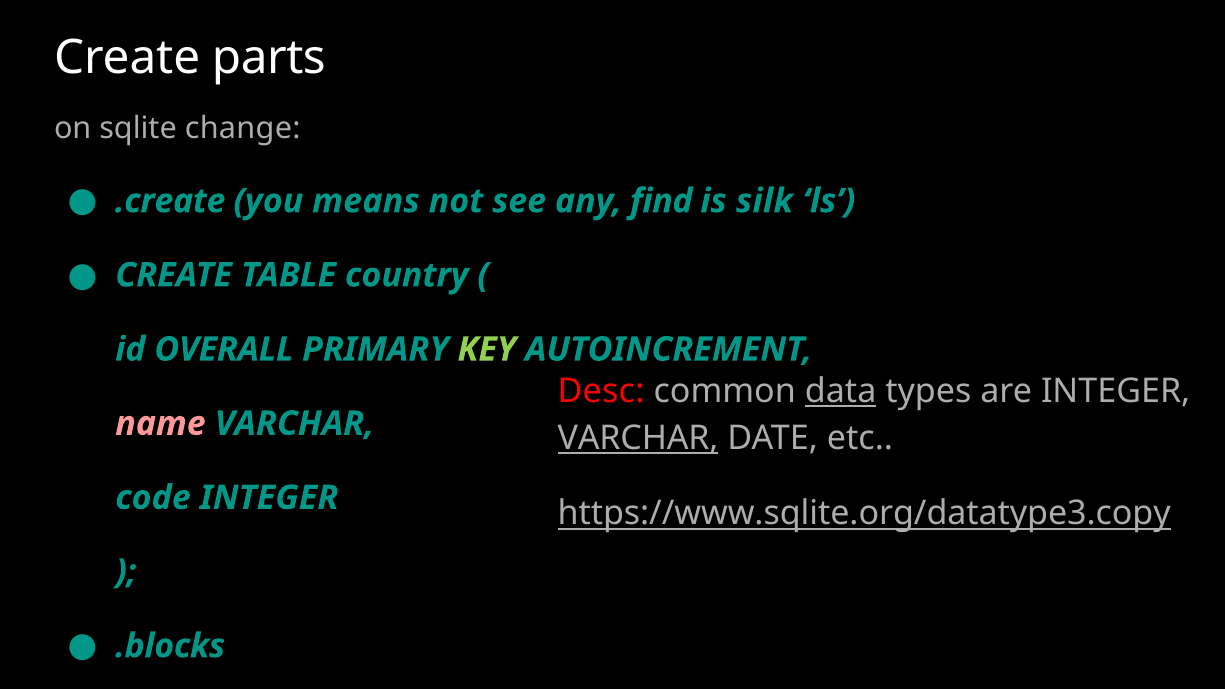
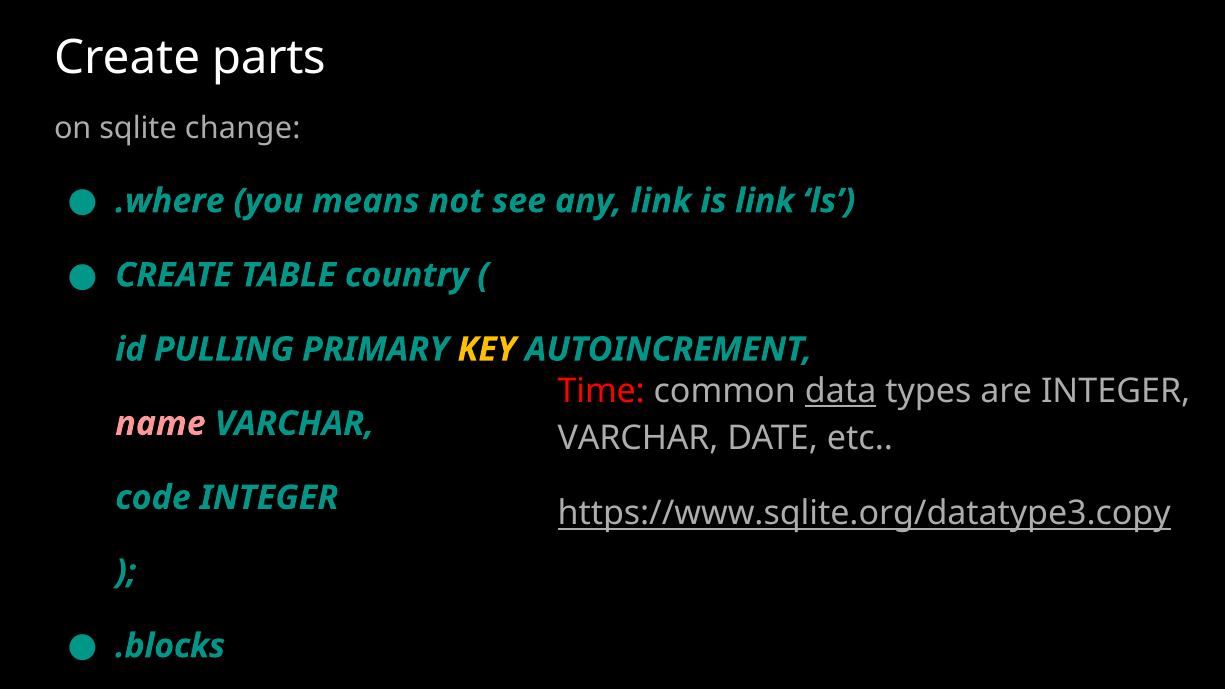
.create: .create -> .where
any find: find -> link
is silk: silk -> link
OVERALL: OVERALL -> PULLING
KEY colour: light green -> yellow
Desc: Desc -> Time
VARCHAR at (638, 438) underline: present -> none
